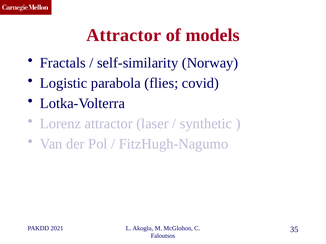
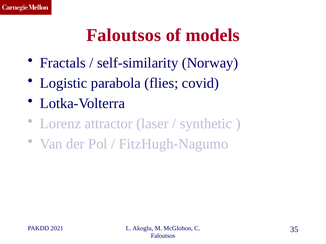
Attractor at (124, 35): Attractor -> Faloutsos
